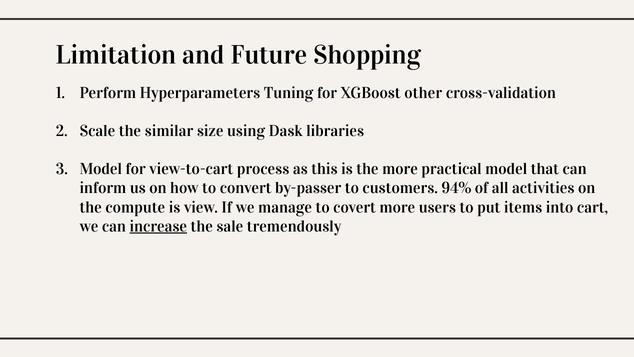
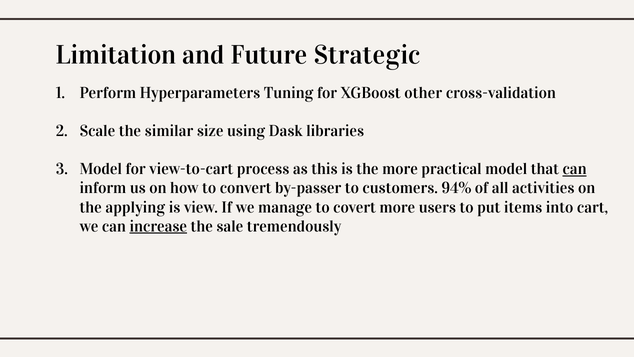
Shopping: Shopping -> Strategic
can at (575, 169) underline: none -> present
compute: compute -> applying
